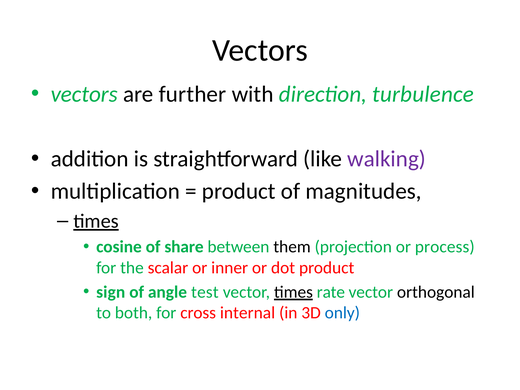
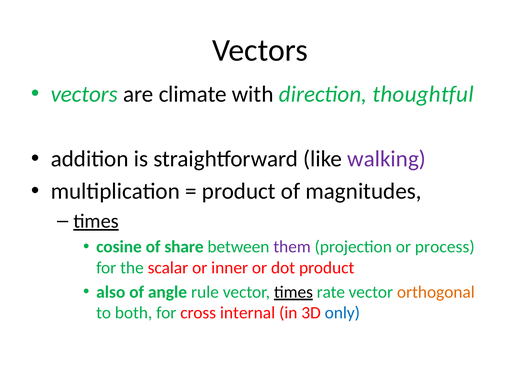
further: further -> climate
turbulence: turbulence -> thoughtful
them colour: black -> purple
sign: sign -> also
test: test -> rule
orthogonal colour: black -> orange
